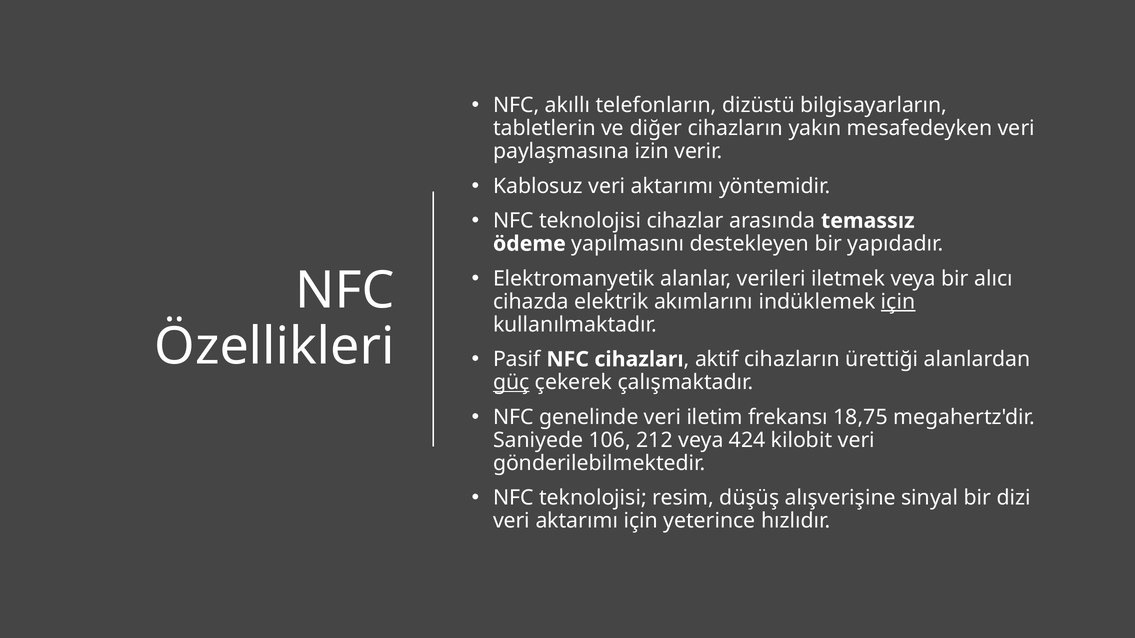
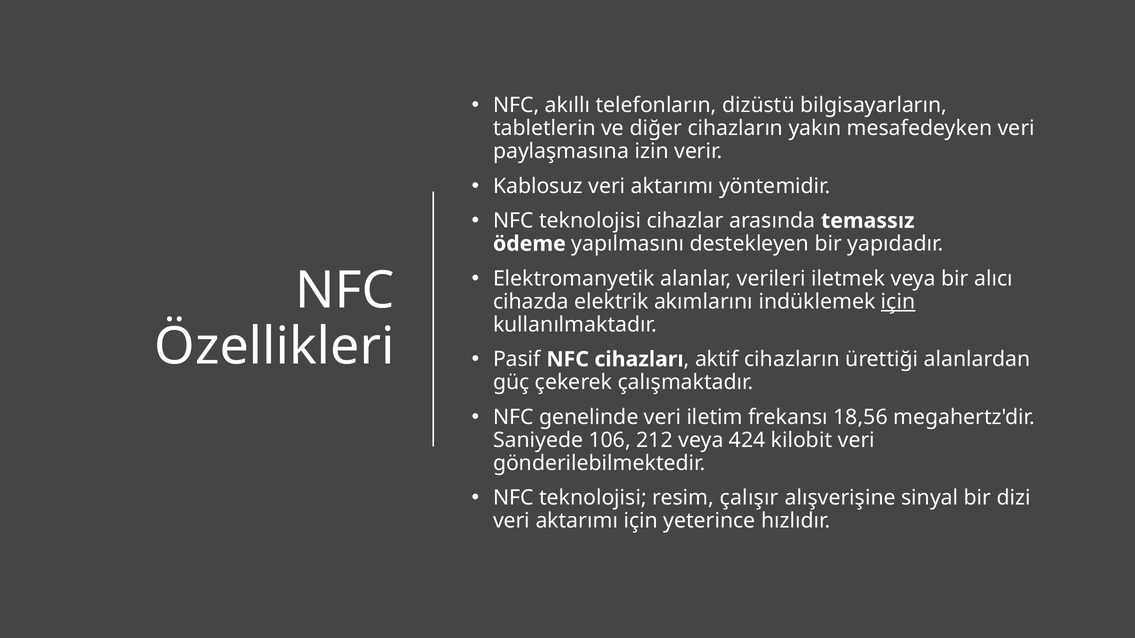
güç underline: present -> none
18,75: 18,75 -> 18,56
düşüş: düşüş -> çalışır
